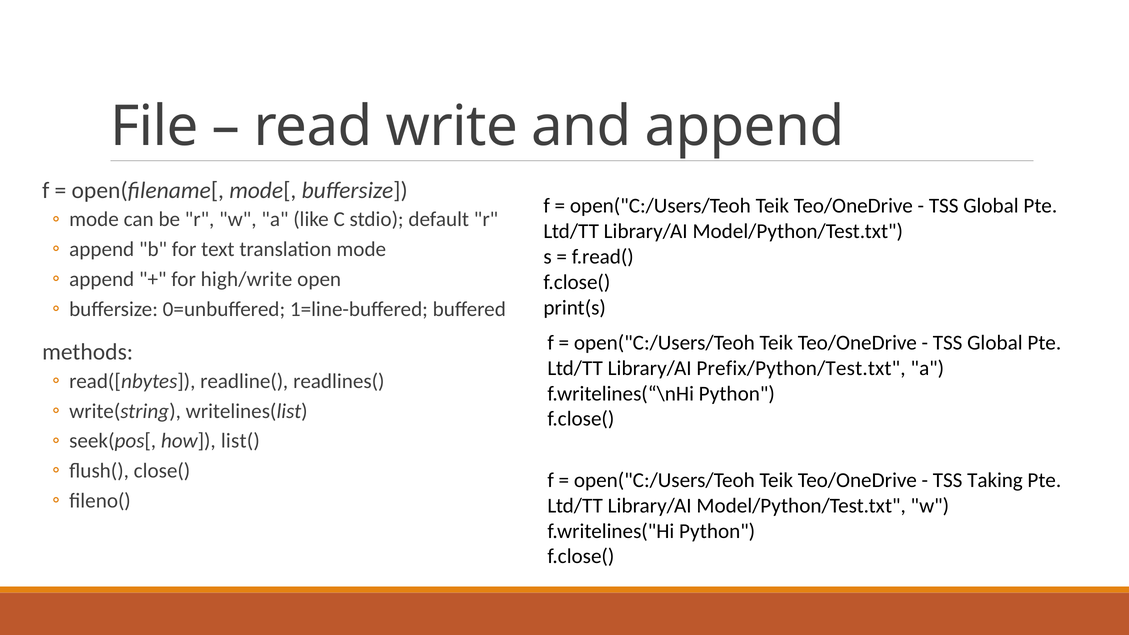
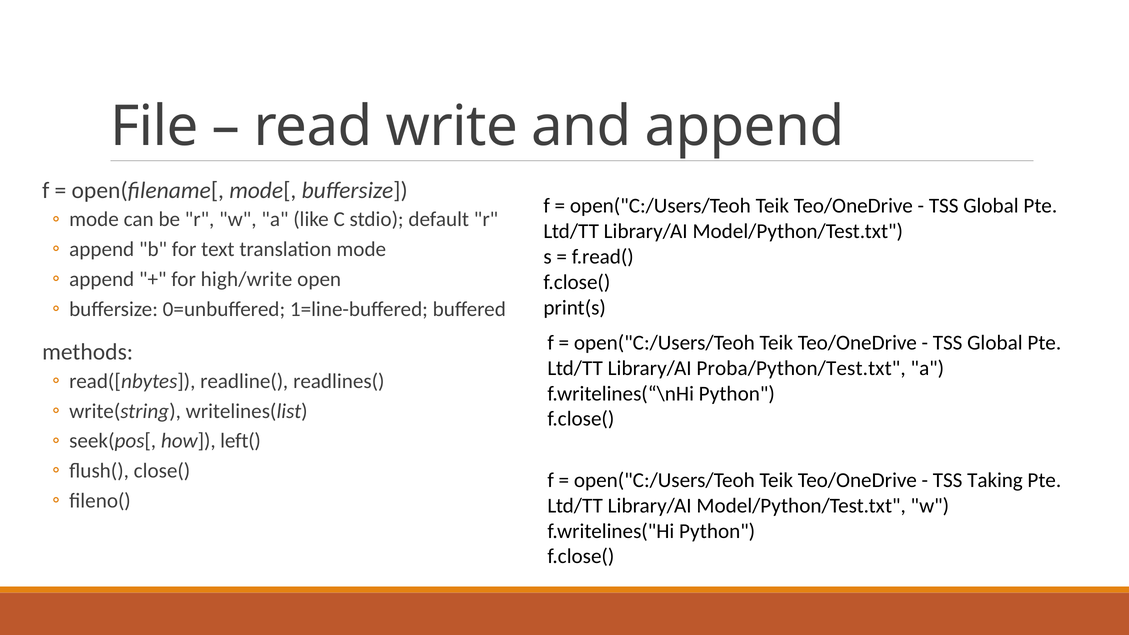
Prefix/Python/Test.txt: Prefix/Python/Test.txt -> Proba/Python/Test.txt
list(: list( -> left(
